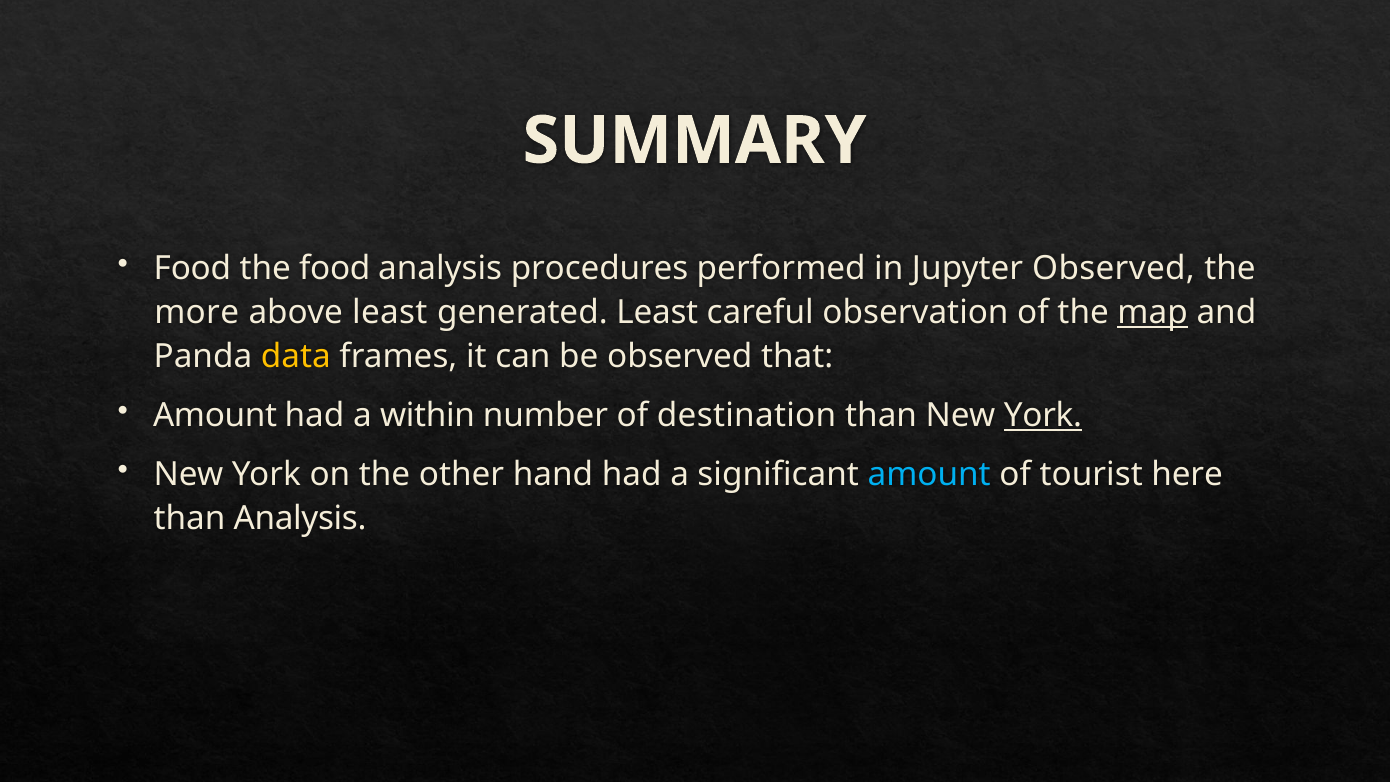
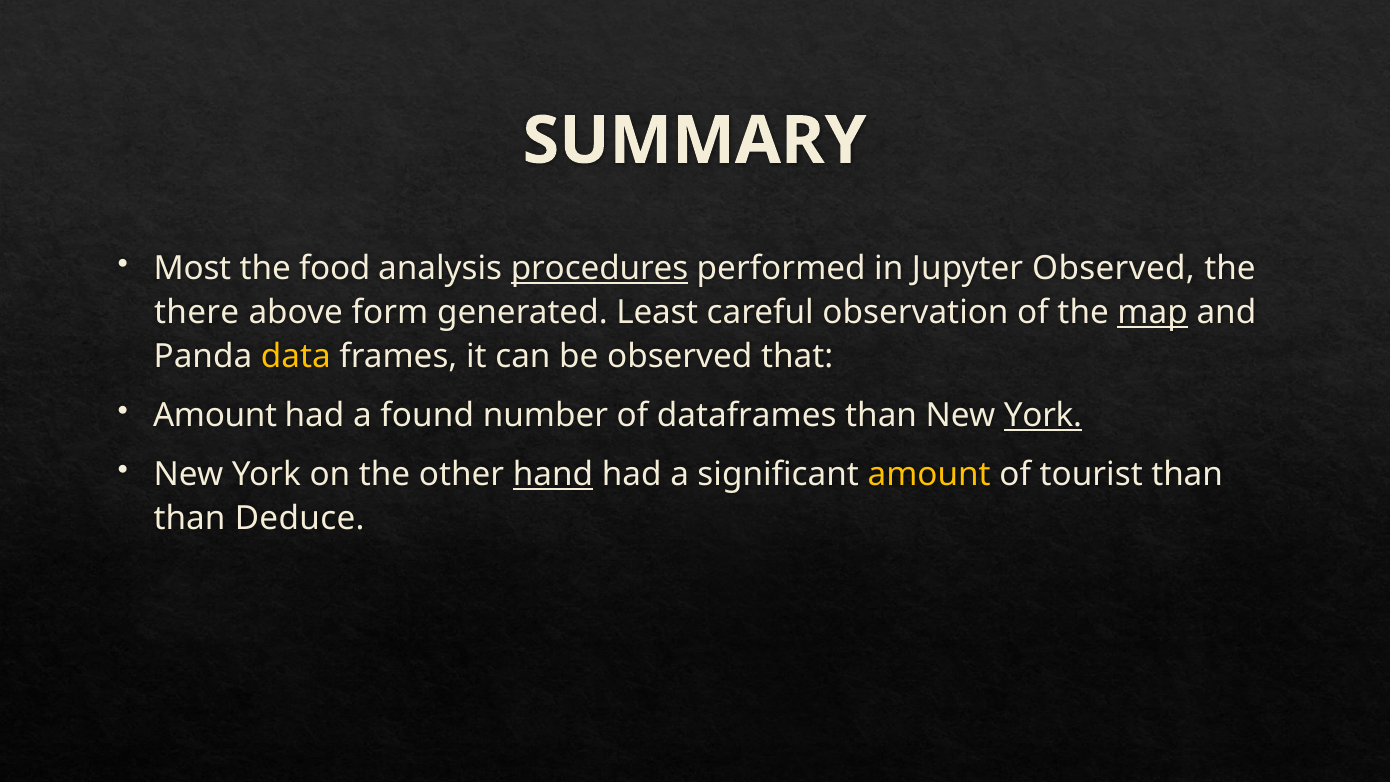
Food at (192, 268): Food -> Most
procedures underline: none -> present
more: more -> there
above least: least -> form
within: within -> found
destination: destination -> dataframes
hand underline: none -> present
amount at (929, 475) colour: light blue -> yellow
tourist here: here -> than
than Analysis: Analysis -> Deduce
